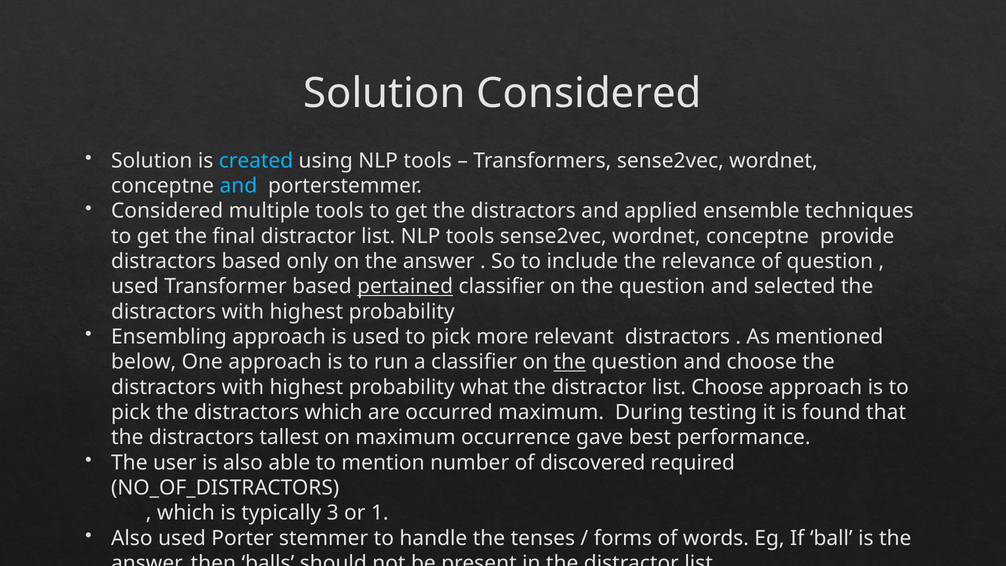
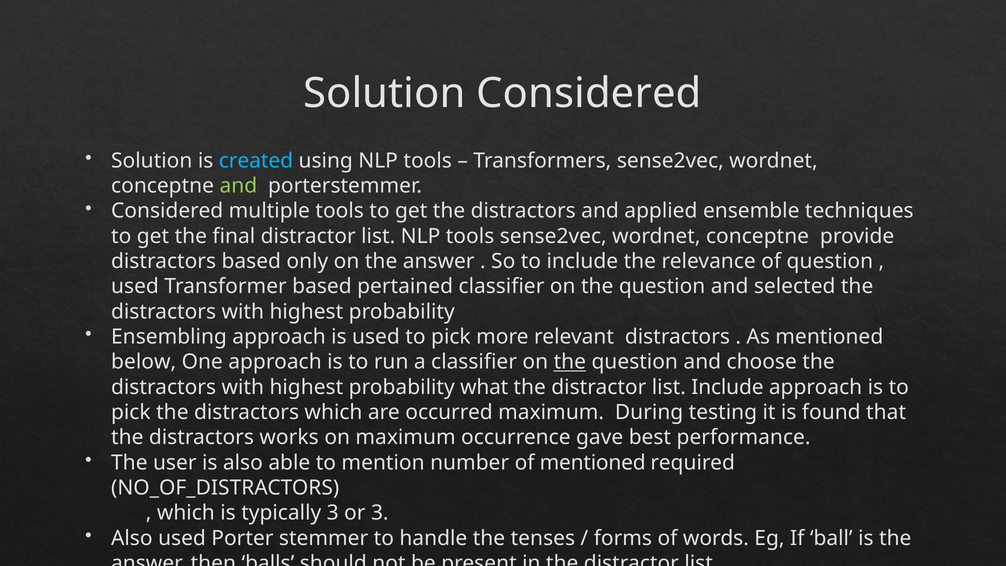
and at (238, 186) colour: light blue -> light green
pertained underline: present -> none
list Choose: Choose -> Include
tallest: tallest -> works
of discovered: discovered -> mentioned
or 1: 1 -> 3
